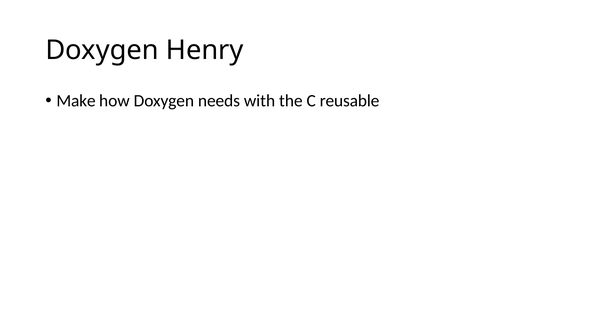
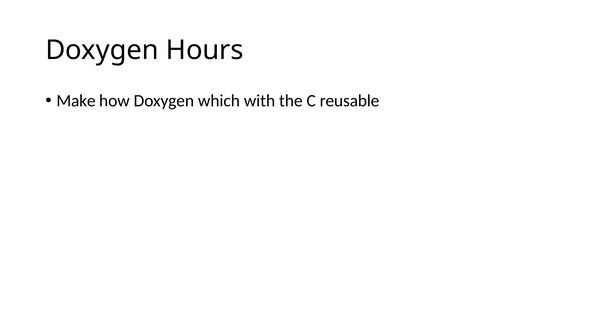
Henry: Henry -> Hours
needs: needs -> which
